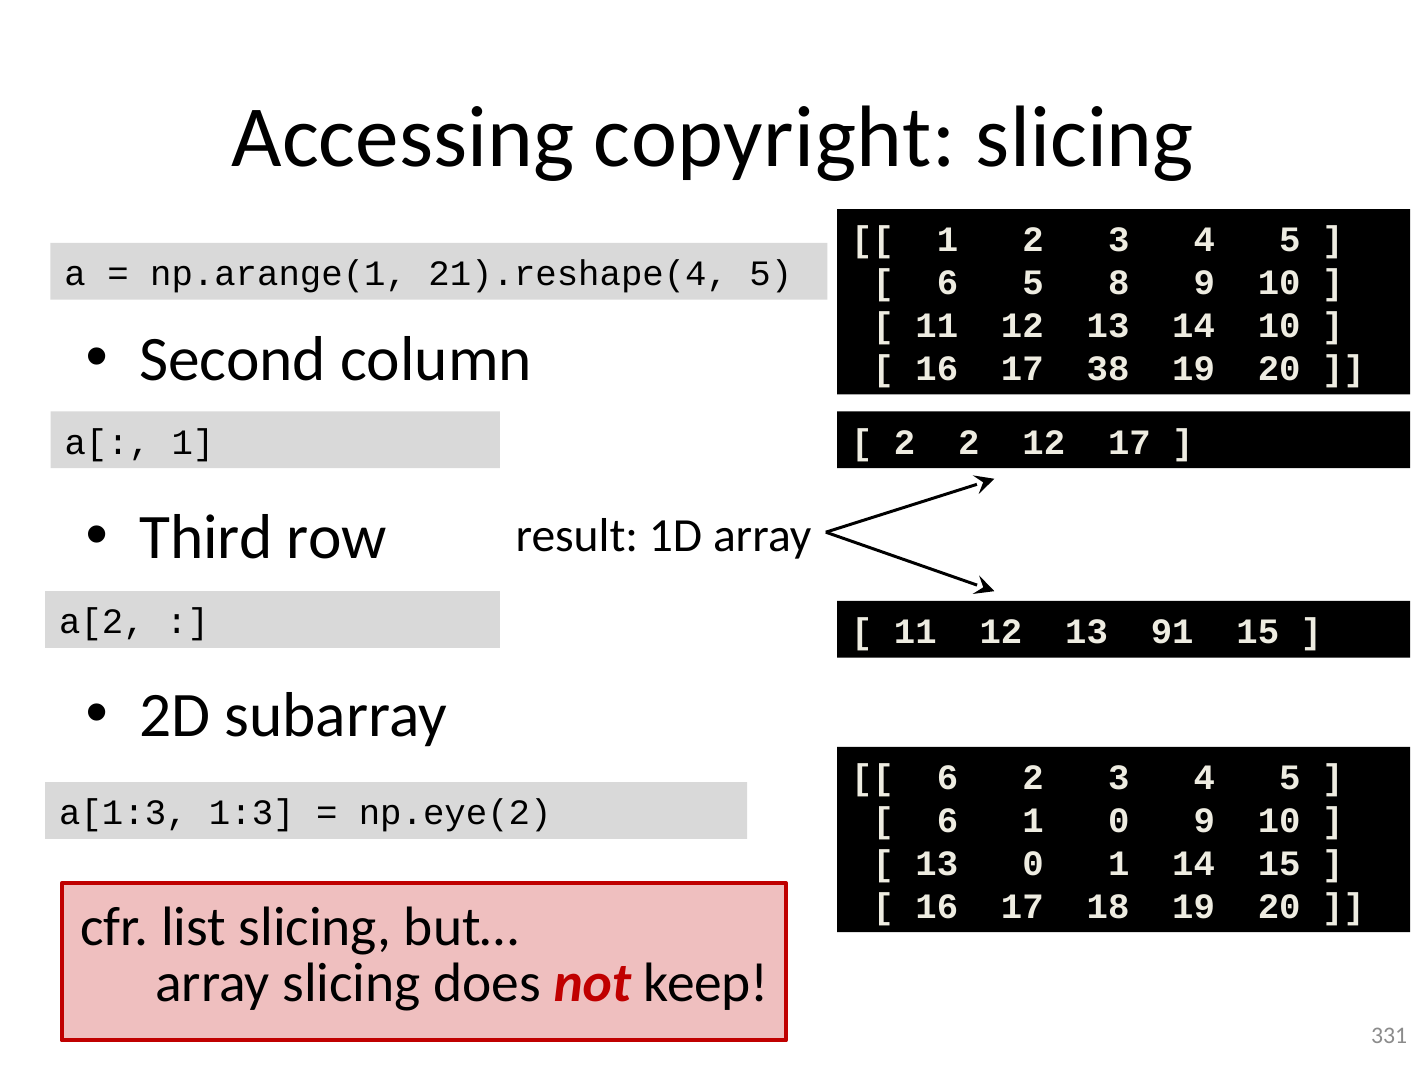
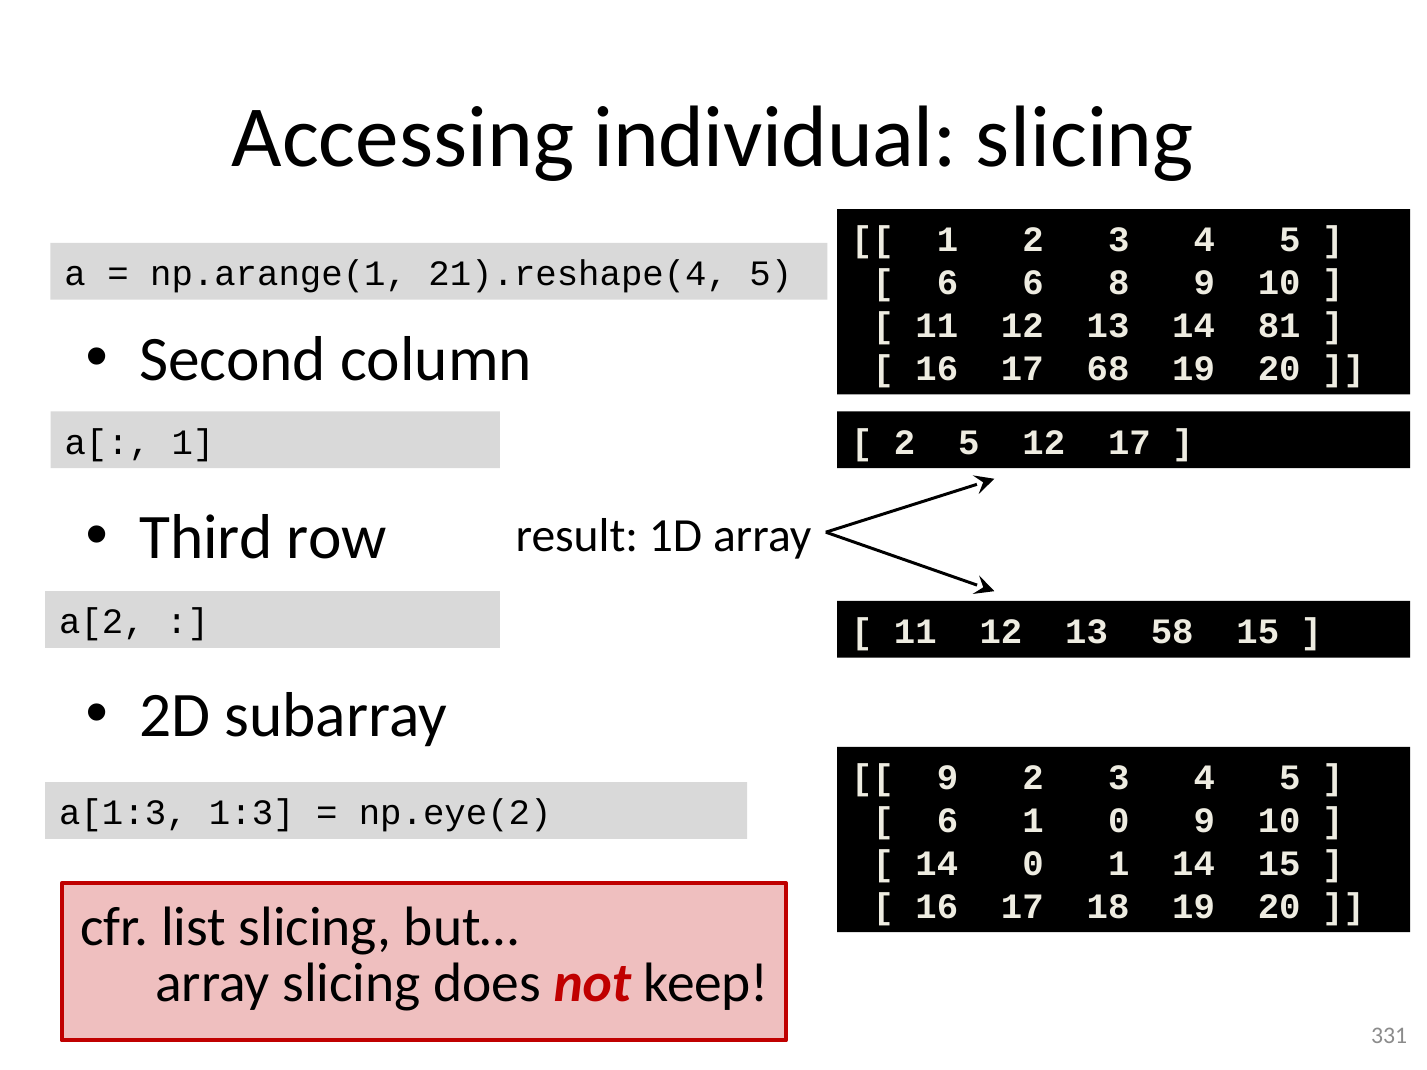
copyright: copyright -> individual
6 5: 5 -> 6
14 10: 10 -> 81
38: 38 -> 68
2 2: 2 -> 5
91: 91 -> 58
6 at (947, 778): 6 -> 9
13 at (937, 864): 13 -> 14
